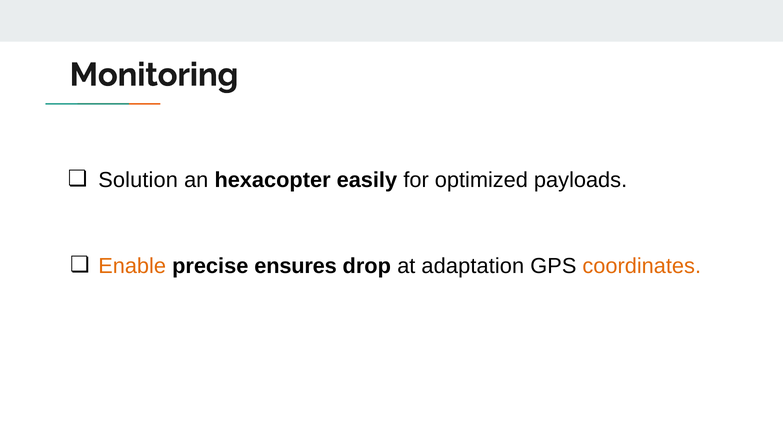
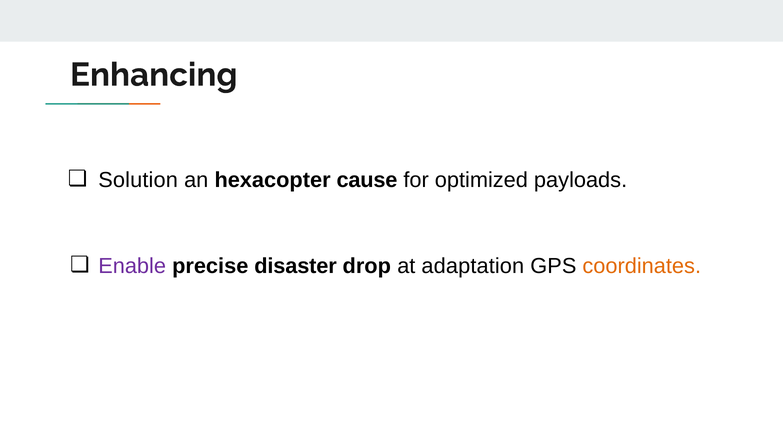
Monitoring: Monitoring -> Enhancing
easily: easily -> cause
Enable colour: orange -> purple
ensures: ensures -> disaster
